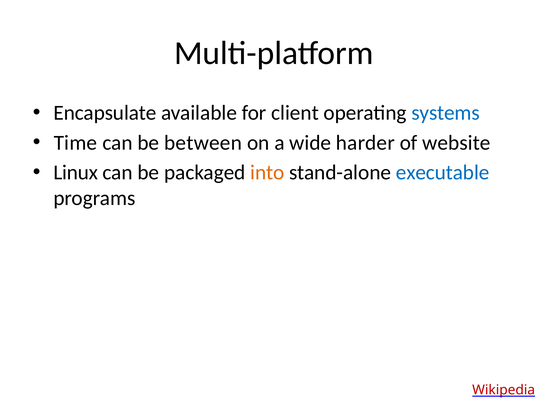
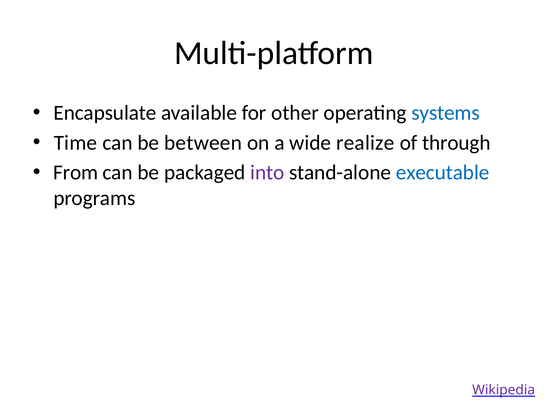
client: client -> other
harder: harder -> realize
website: website -> through
Linux: Linux -> From
into colour: orange -> purple
Wikipedia colour: red -> purple
